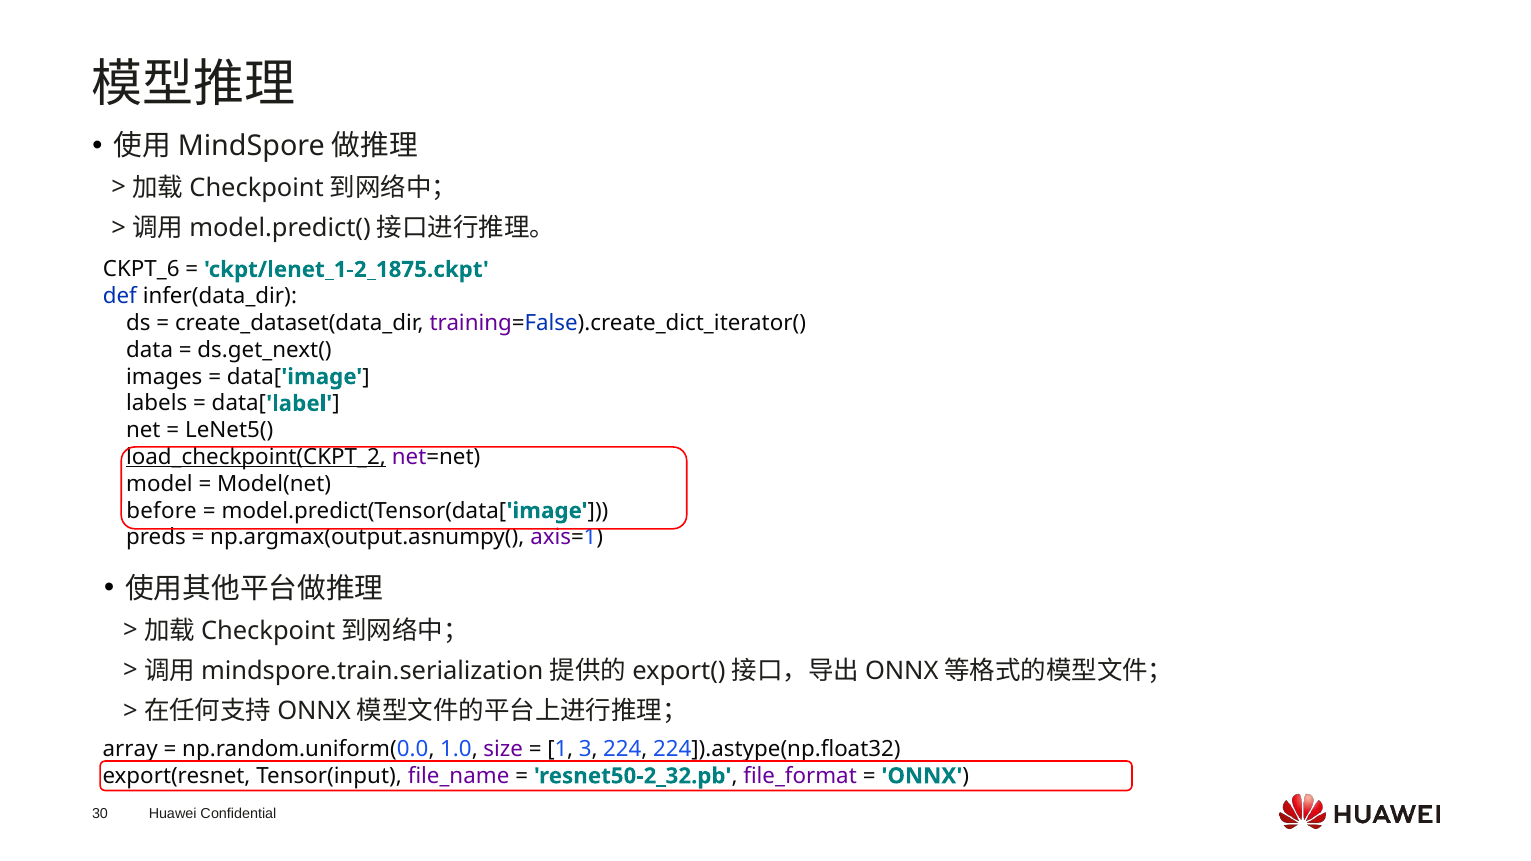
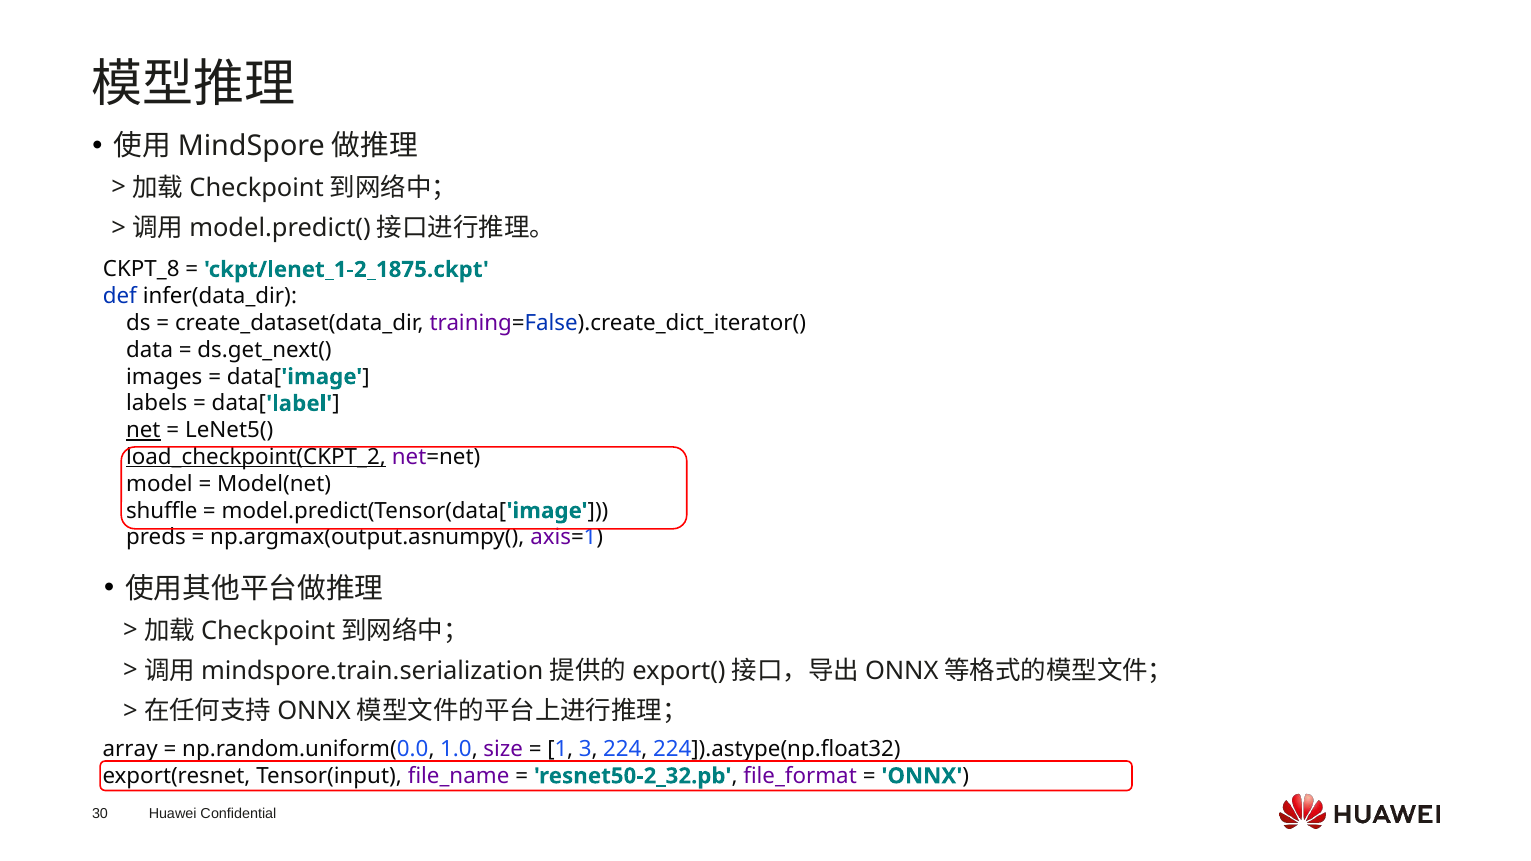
CKPT_6: CKPT_6 -> CKPT_8
net underline: none -> present
before: before -> shuffle
